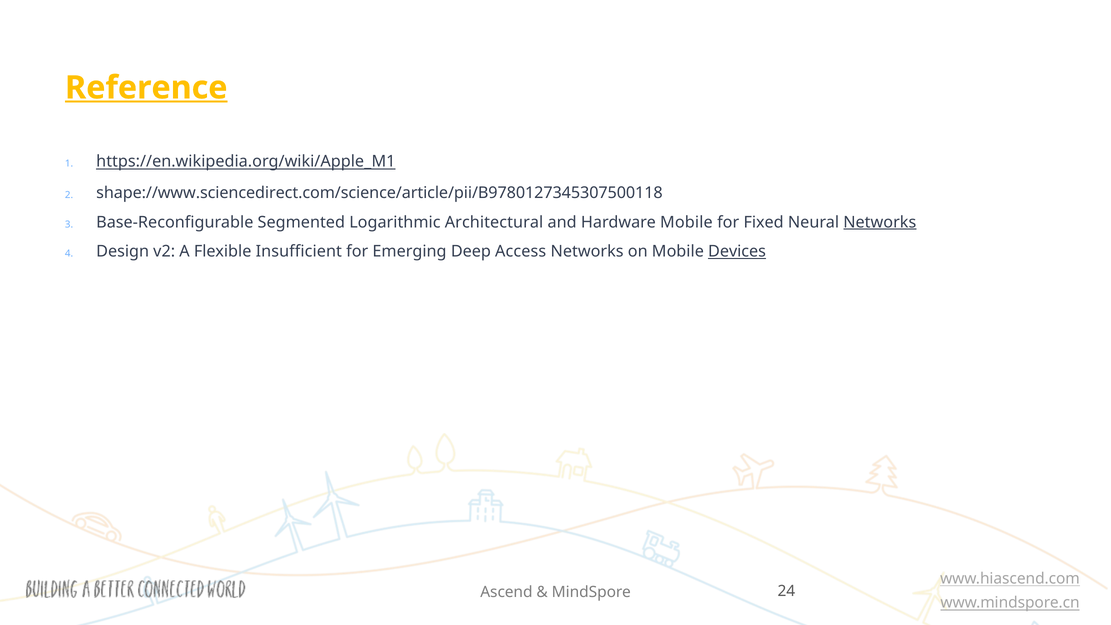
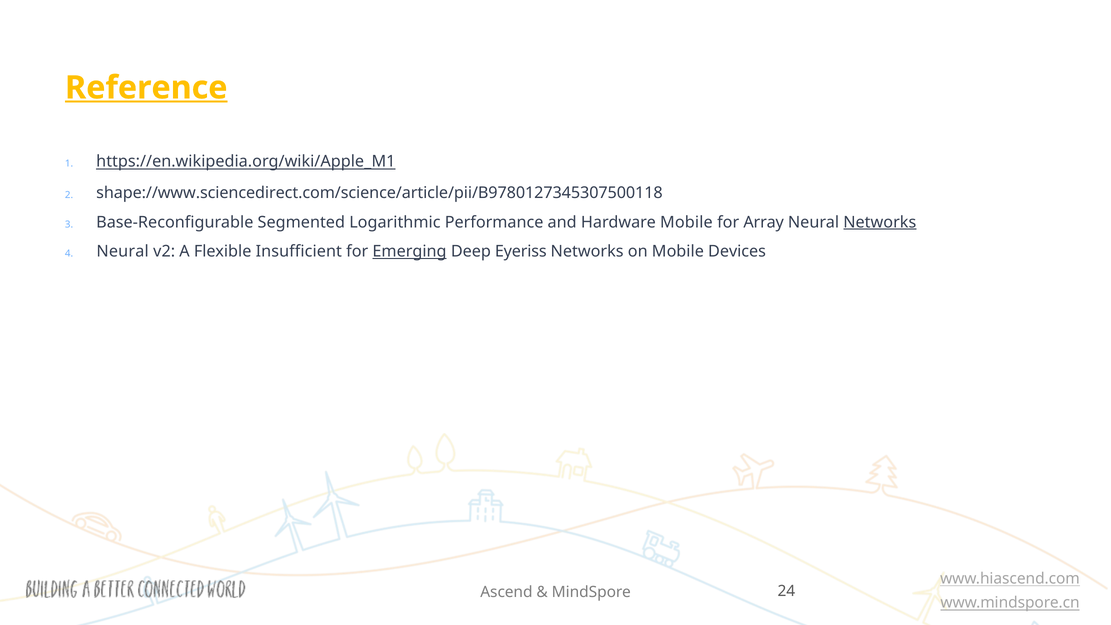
Architectural: Architectural -> Performance
Fixed: Fixed -> Array
Design at (123, 251): Design -> Neural
Emerging underline: none -> present
Access: Access -> Eyeriss
Devices underline: present -> none
